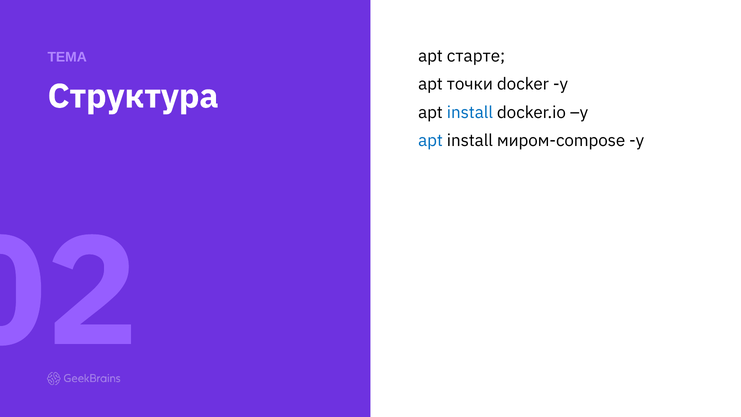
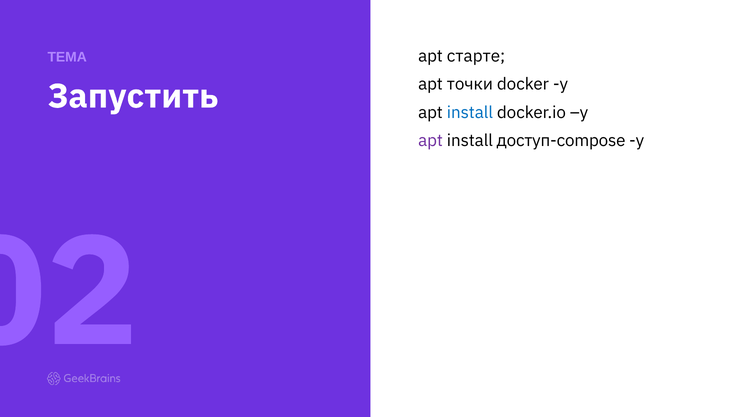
Структура: Структура -> Запустить
apt at (431, 141) colour: blue -> purple
миром-compose: миром-compose -> доступ-compose
